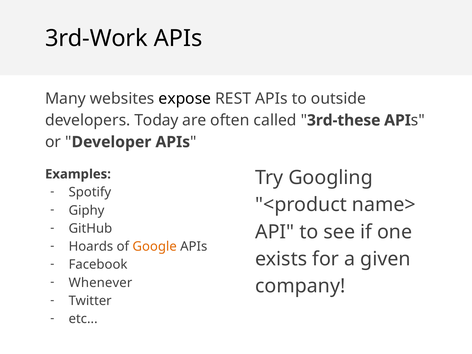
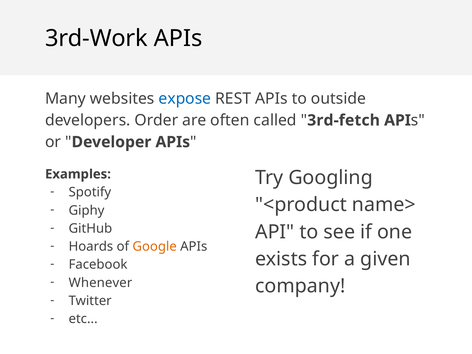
expose colour: black -> blue
Today: Today -> Order
3rd-these: 3rd-these -> 3rd-fetch
